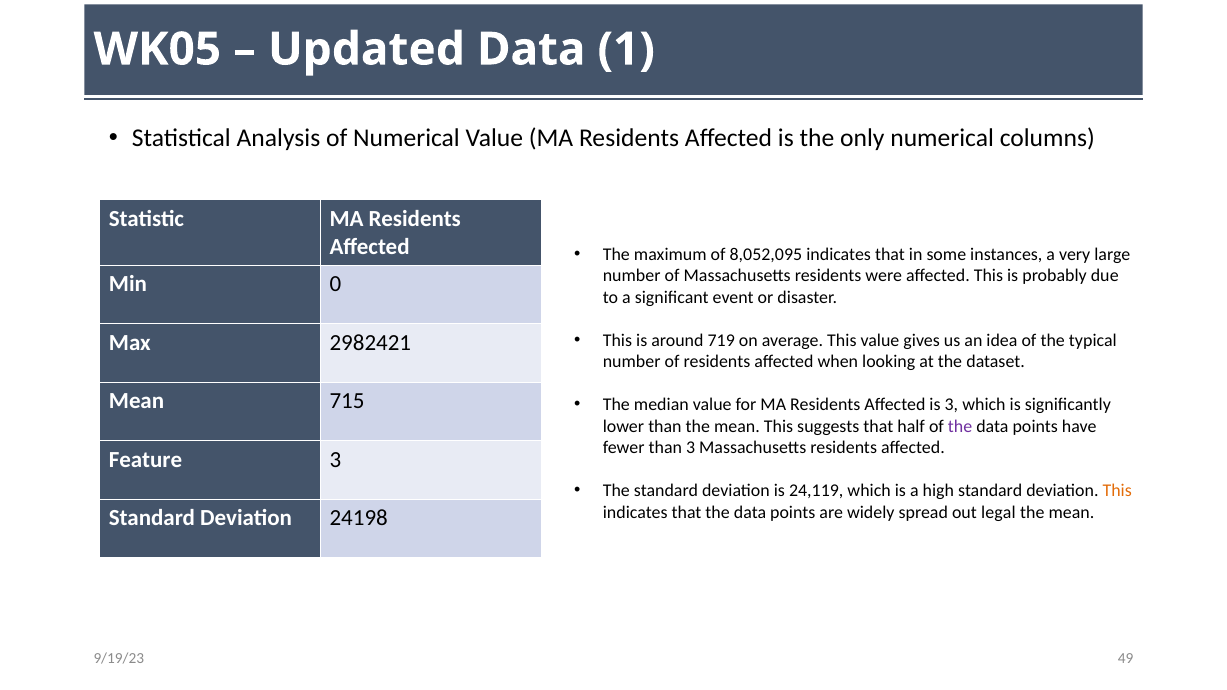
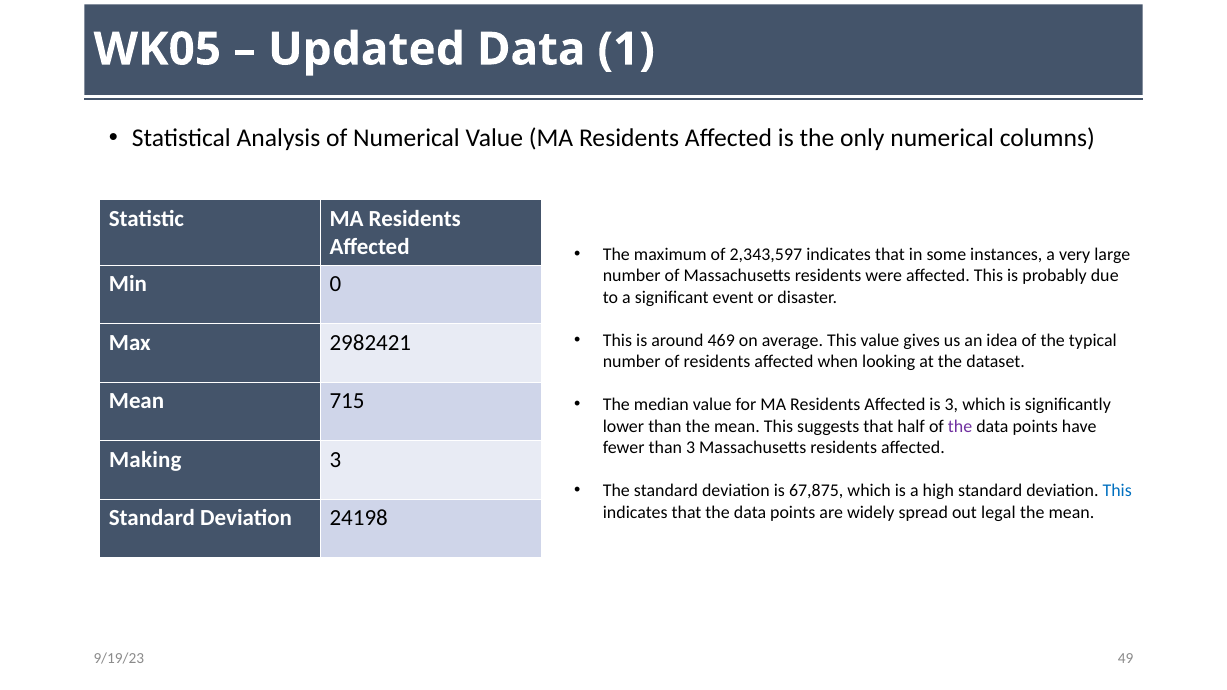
8,052,095: 8,052,095 -> 2,343,597
719: 719 -> 469
Feature: Feature -> Making
24,119: 24,119 -> 67,875
This at (1117, 491) colour: orange -> blue
